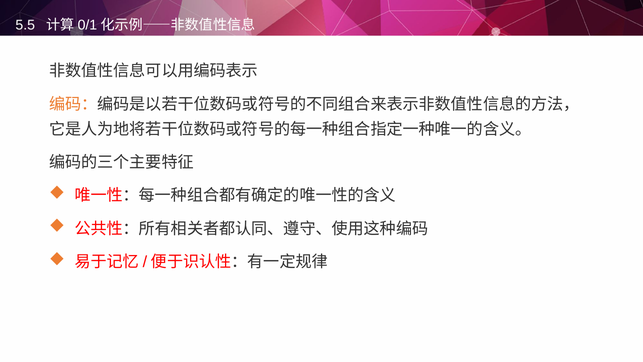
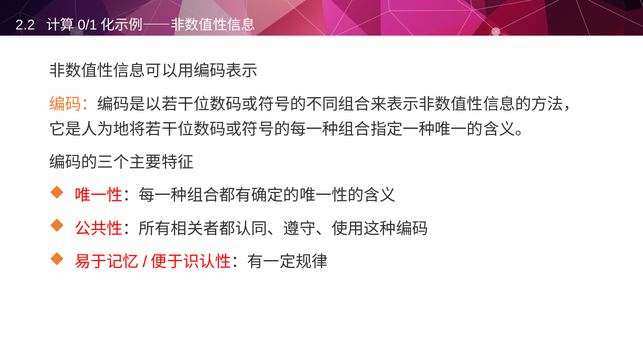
5.5: 5.5 -> 2.2
